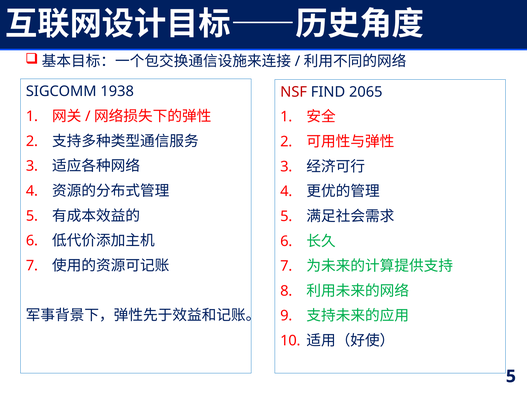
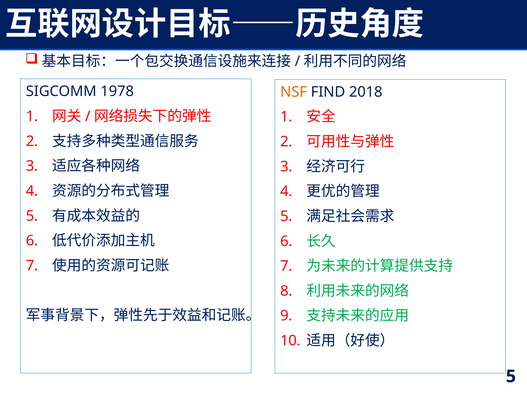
1938: 1938 -> 1978
NSF colour: red -> orange
2065: 2065 -> 2018
